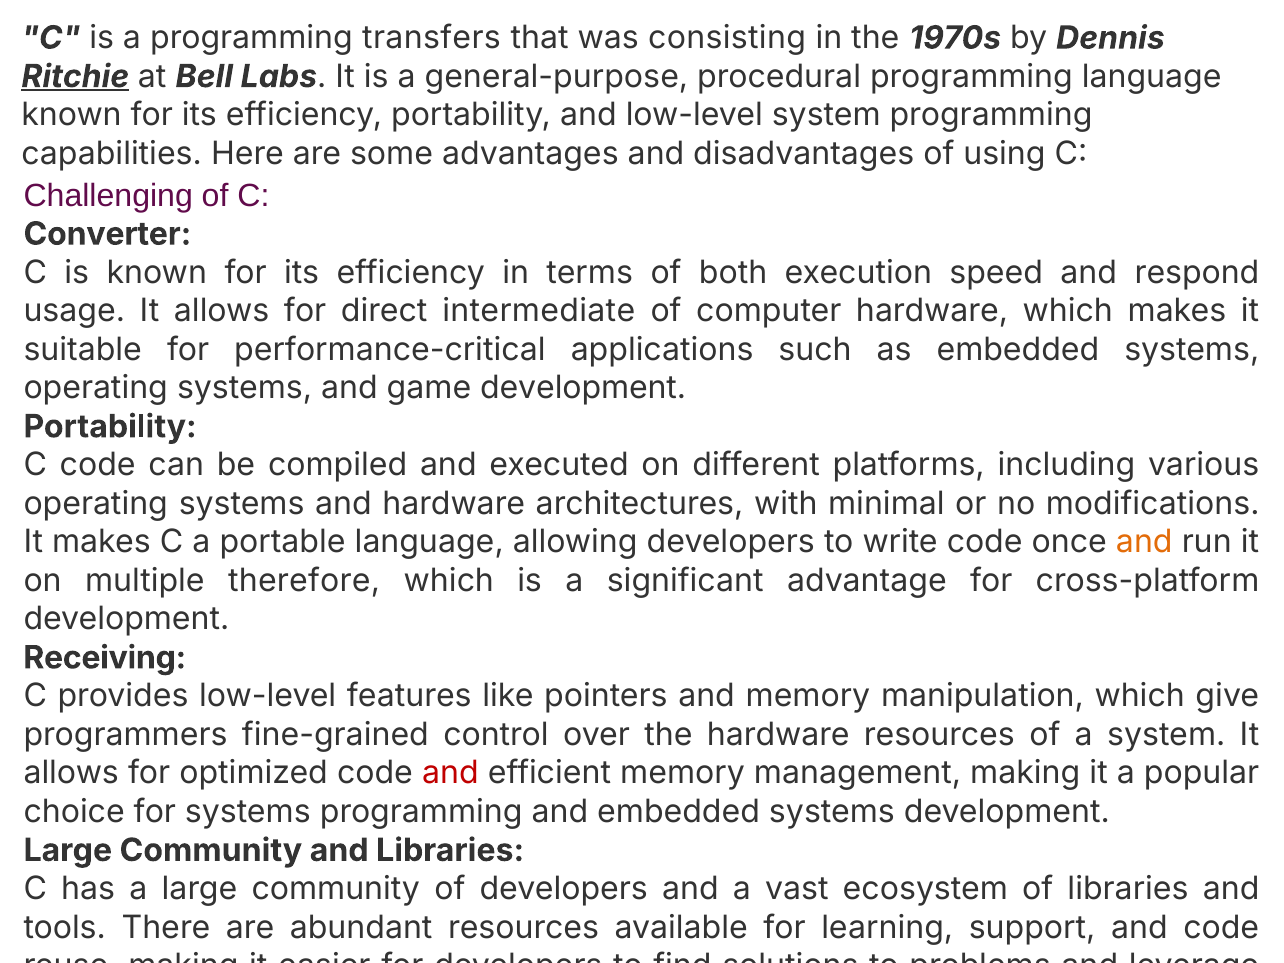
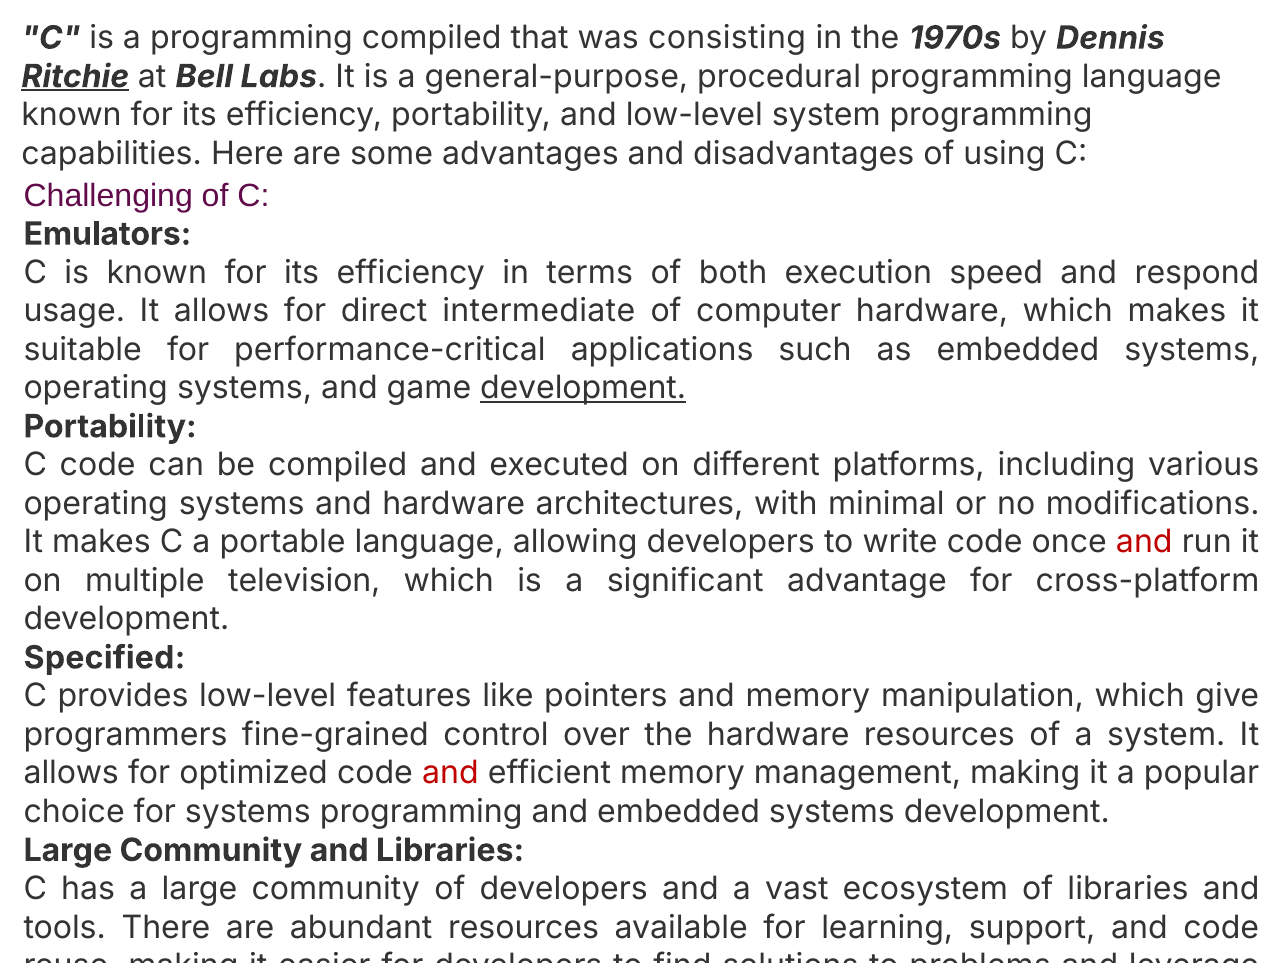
programming transfers: transfers -> compiled
Converter: Converter -> Emulators
development at (583, 388) underline: none -> present
and at (1144, 542) colour: orange -> red
therefore: therefore -> television
Receiving: Receiving -> Specified
